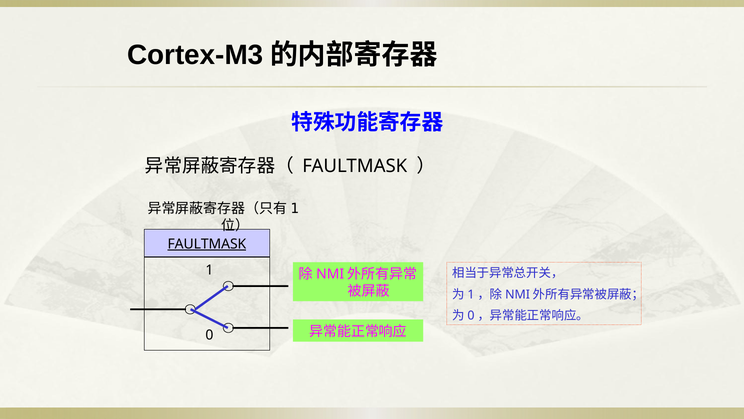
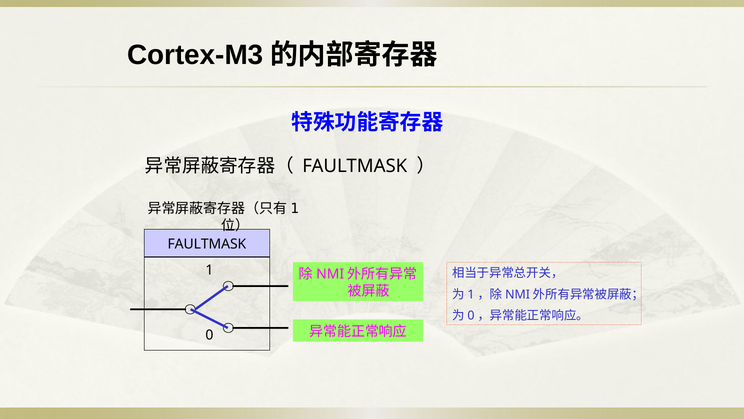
FAULTMASK at (207, 244) underline: present -> none
